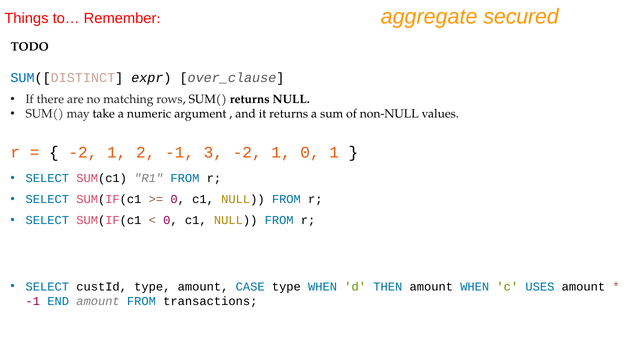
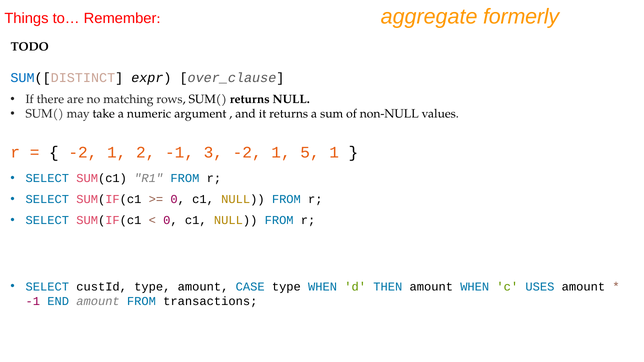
secured: secured -> formerly
1 0: 0 -> 5
